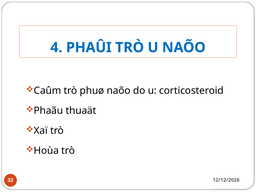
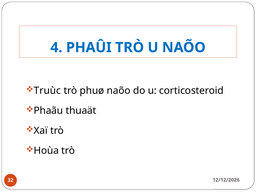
Caûm: Caûm -> Truùc
